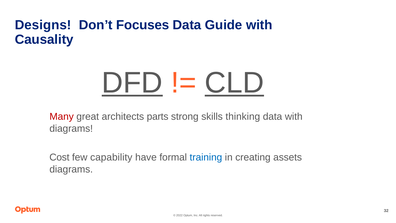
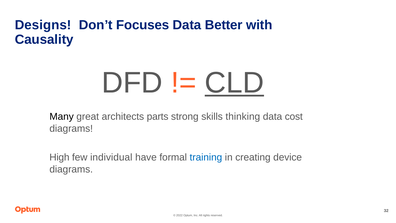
Guide: Guide -> Better
DFD underline: present -> none
Many colour: red -> black
data with: with -> cost
Cost: Cost -> High
capability: capability -> individual
assets: assets -> device
